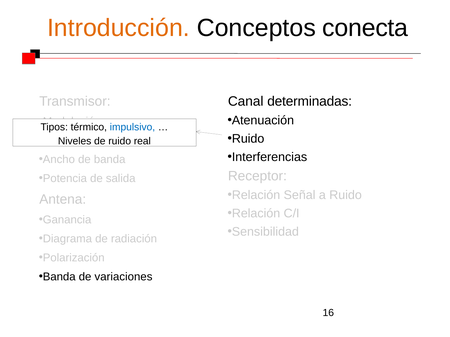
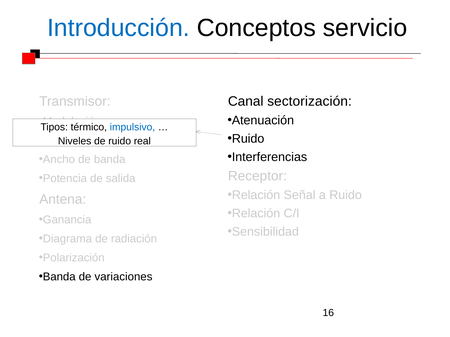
Introducción colour: orange -> blue
conecta: conecta -> servicio
determinadas: determinadas -> sectorización
